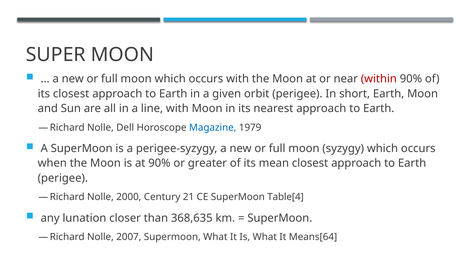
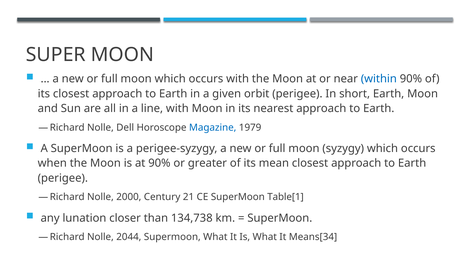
within colour: red -> blue
Table[4: Table[4 -> Table[1
368,635: 368,635 -> 134,738
2007: 2007 -> 2044
Means[64: Means[64 -> Means[34
